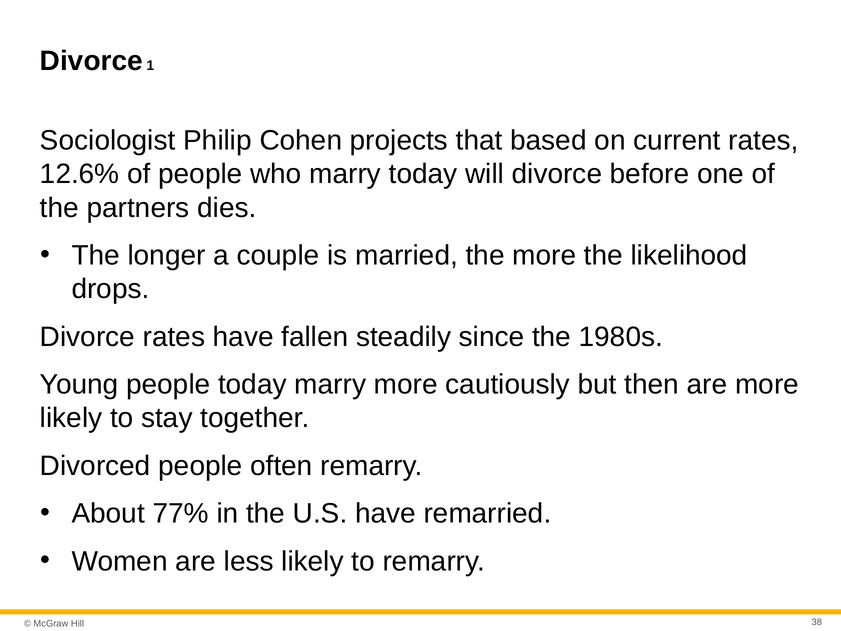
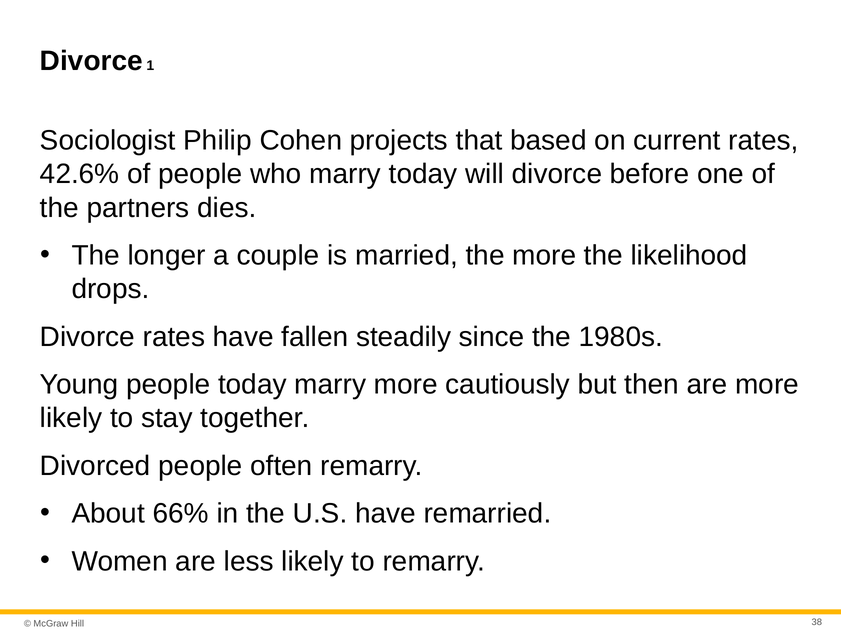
12.6%: 12.6% -> 42.6%
77%: 77% -> 66%
